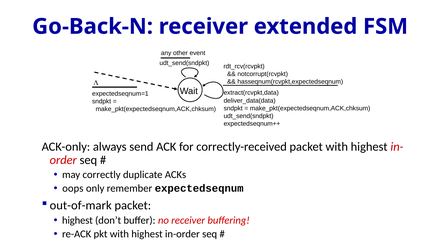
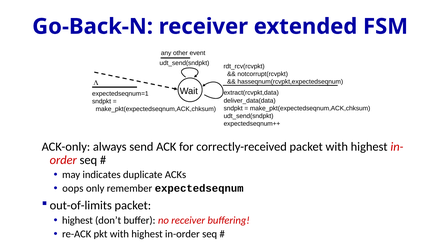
correctly: correctly -> indicates
out-of-mark: out-of-mark -> out-of-limits
